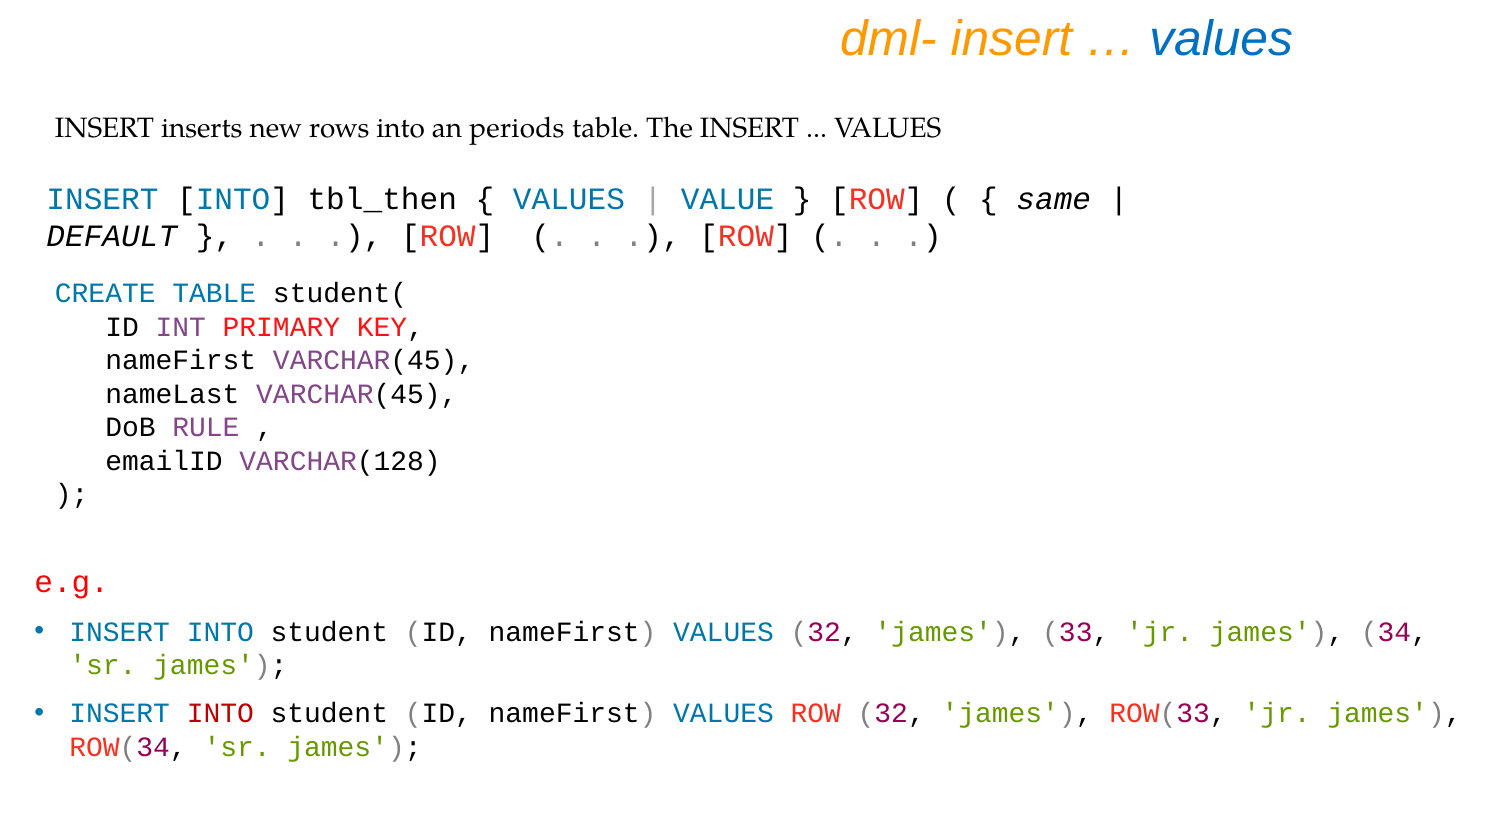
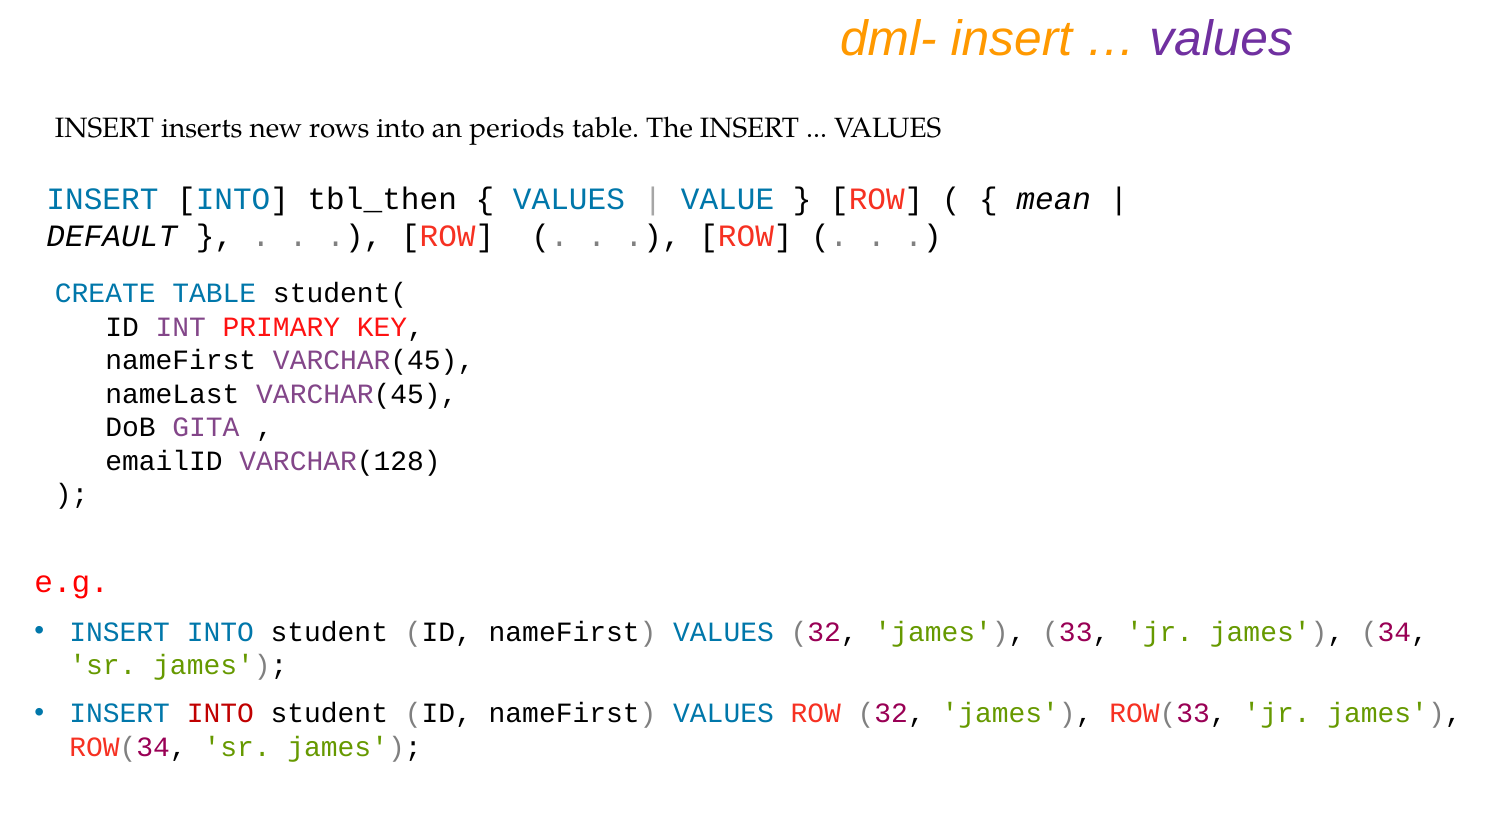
values at (1221, 39) colour: blue -> purple
same: same -> mean
RULE: RULE -> GITA
